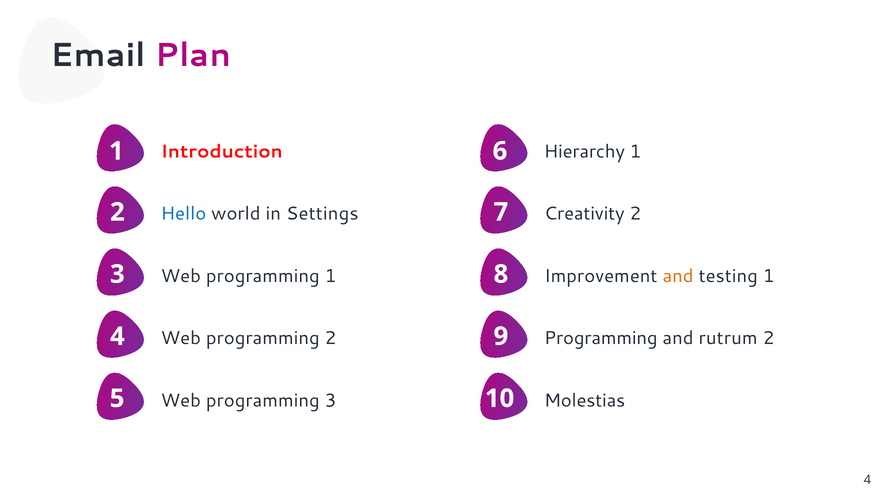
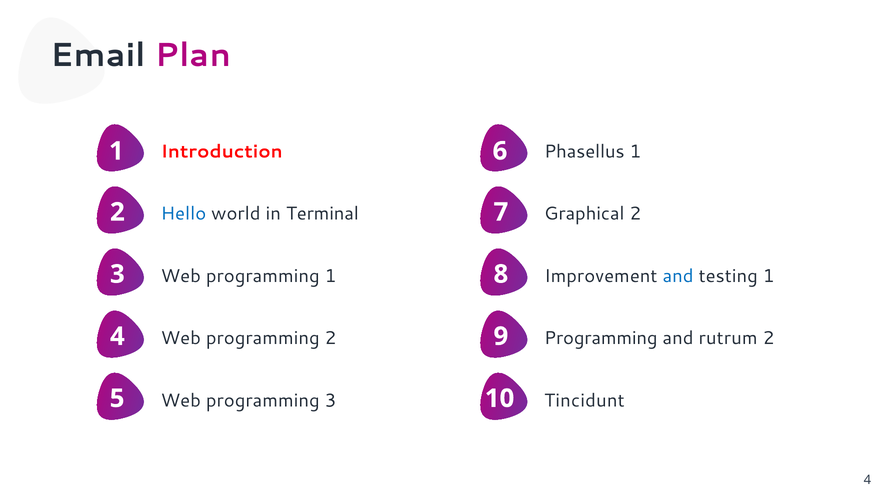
Hierarchy: Hierarchy -> Phasellus
Settings: Settings -> Terminal
Creativity: Creativity -> Graphical
and at (678, 276) colour: orange -> blue
Molestias: Molestias -> Tincidunt
